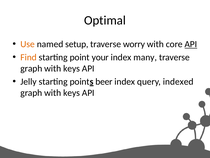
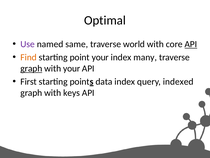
Use colour: orange -> purple
setup: setup -> same
worry: worry -> world
graph at (31, 68) underline: none -> present
keys at (72, 68): keys -> your
Jelly: Jelly -> First
beer: beer -> data
